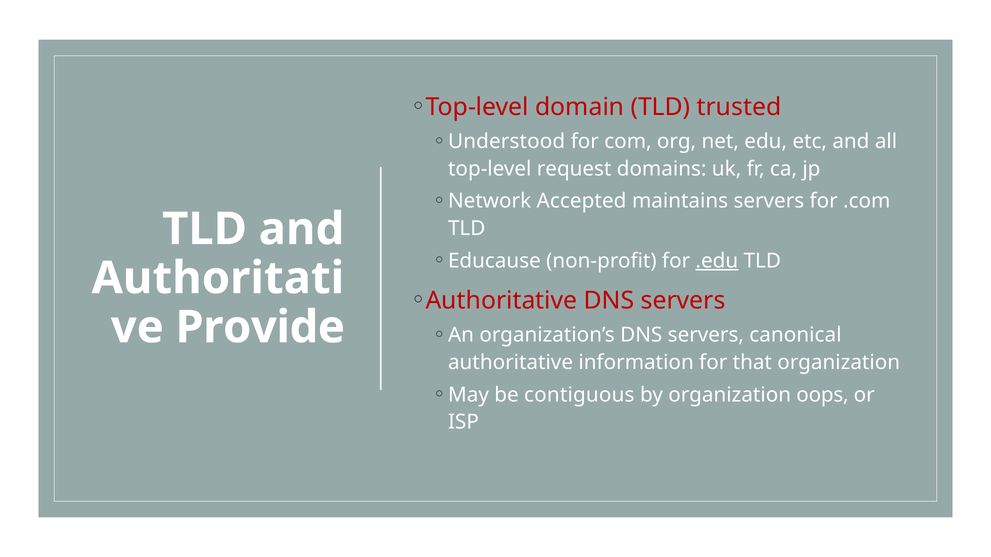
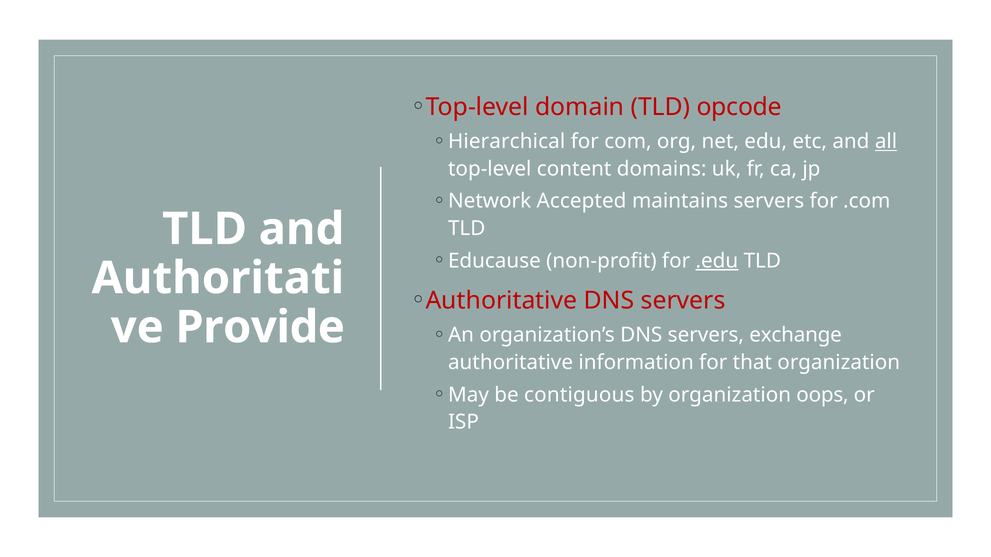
trusted: trusted -> opcode
Understood: Understood -> Hierarchical
all underline: none -> present
request: request -> content
canonical: canonical -> exchange
